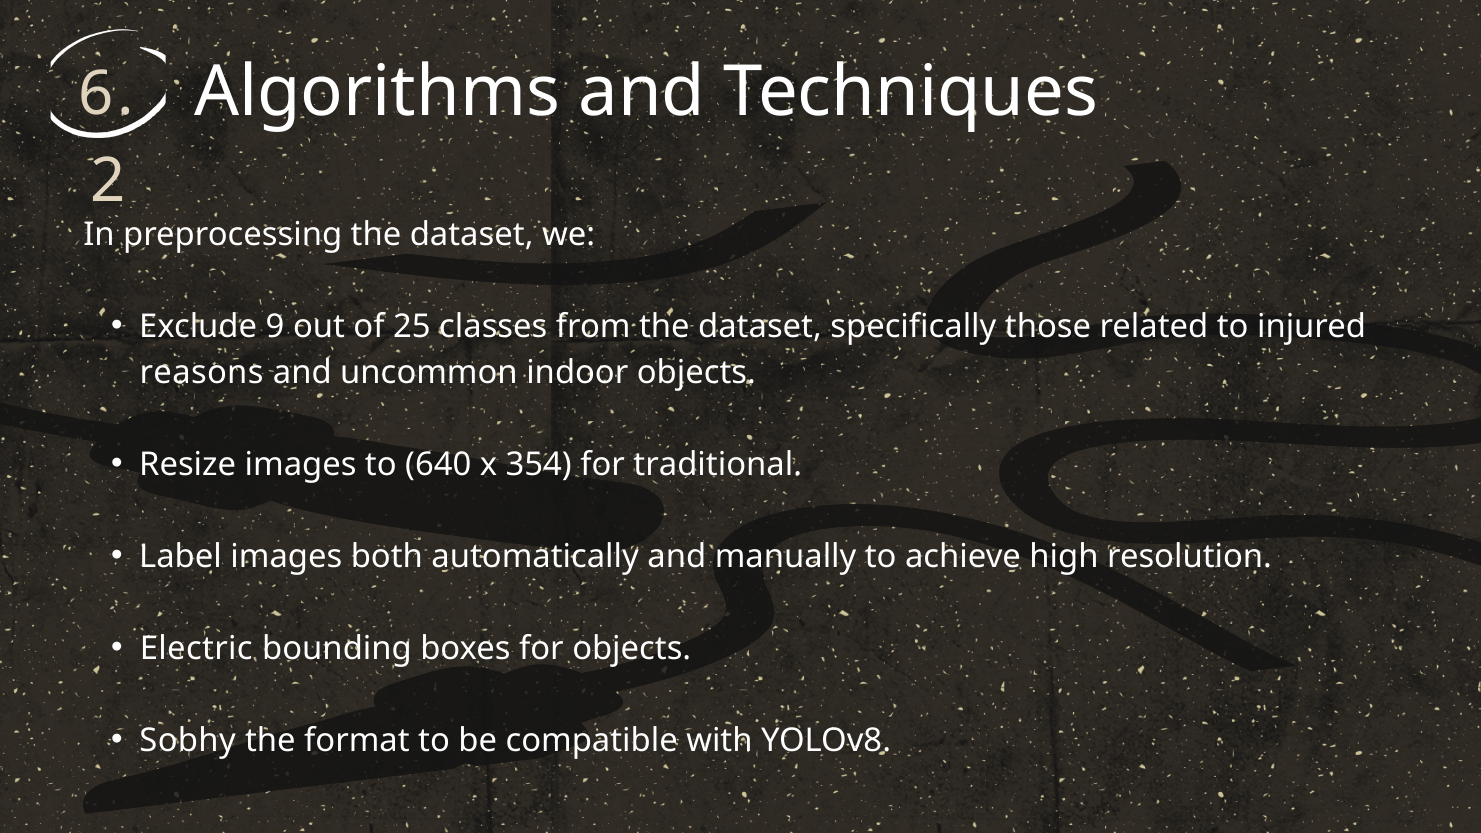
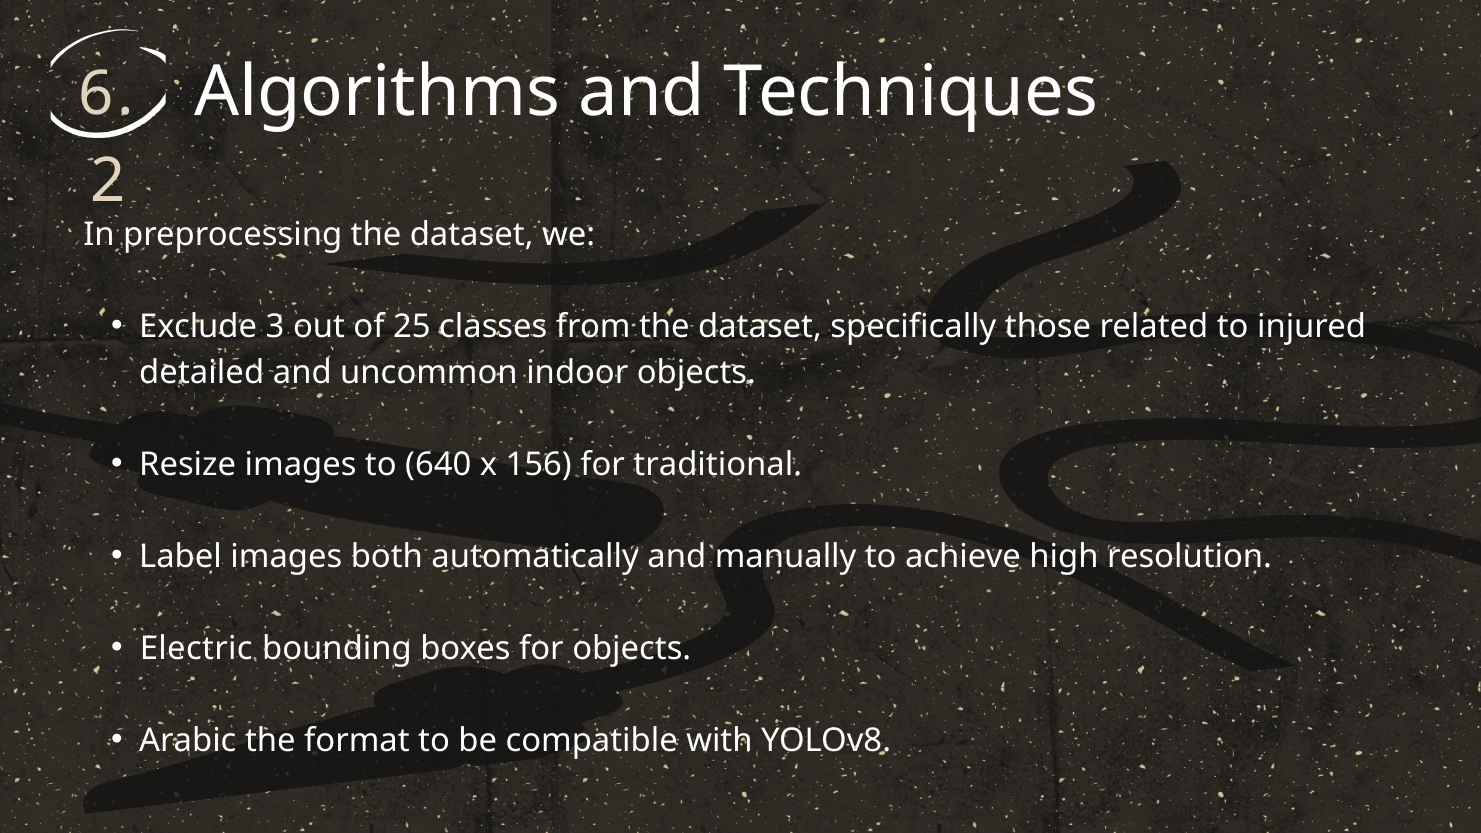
9: 9 -> 3
reasons: reasons -> detailed
354: 354 -> 156
Sobhy: Sobhy -> Arabic
